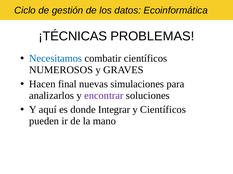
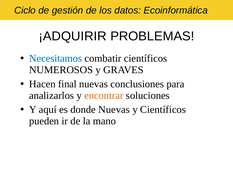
¡TÉCNICAS: ¡TÉCNICAS -> ¡ADQUIRIR
simulaciones: simulaciones -> conclusiones
encontrar colour: purple -> orange
donde Integrar: Integrar -> Nuevas
